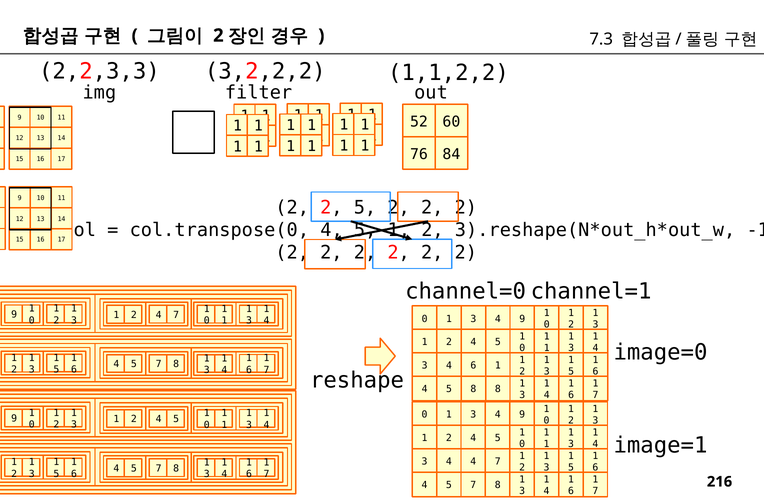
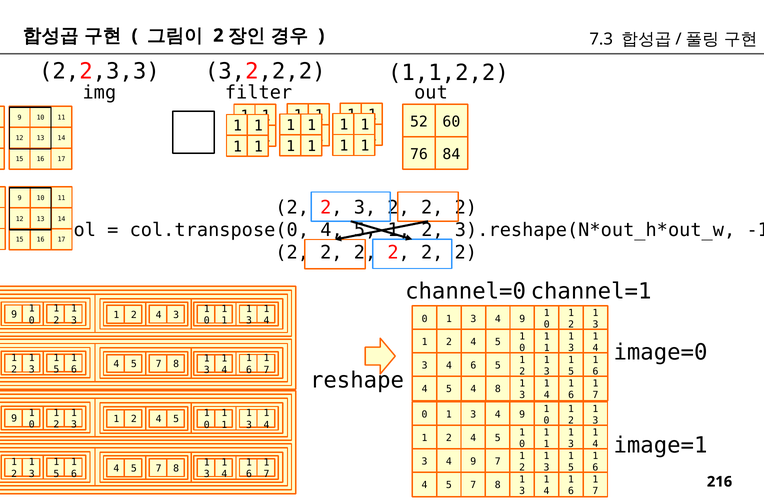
2 2 5: 5 -> 3
2 4 7: 7 -> 3
4 6 1: 1 -> 5
4 5 8: 8 -> 4
4 4: 4 -> 9
